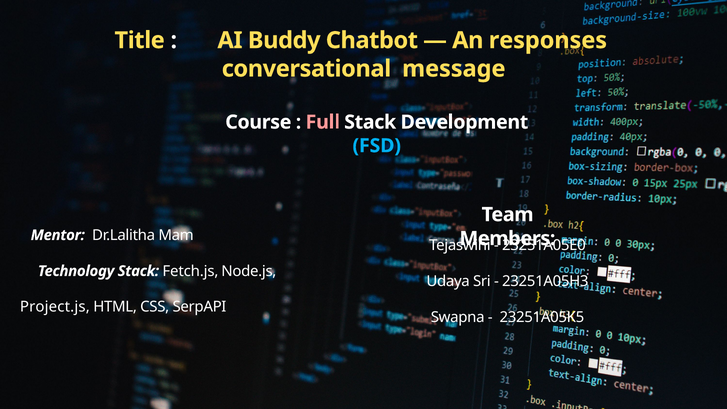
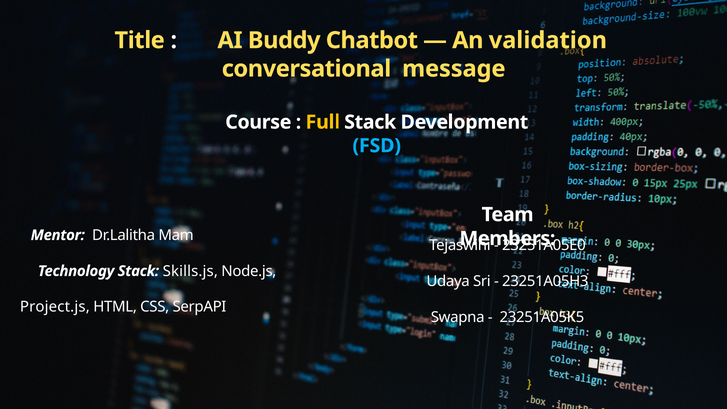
responses: responses -> validation
Full colour: pink -> yellow
Fetch.js: Fetch.js -> Skills.js
